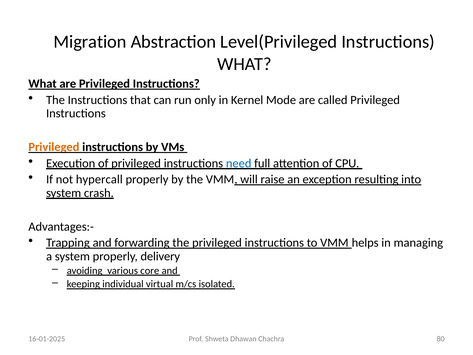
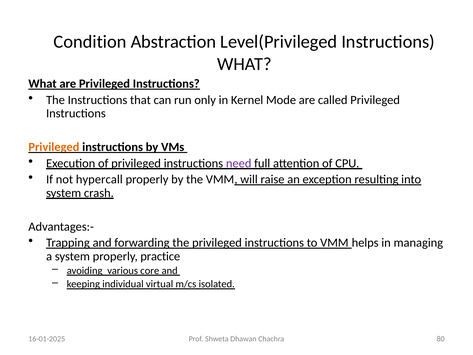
Migration: Migration -> Condition
need colour: blue -> purple
delivery: delivery -> practice
